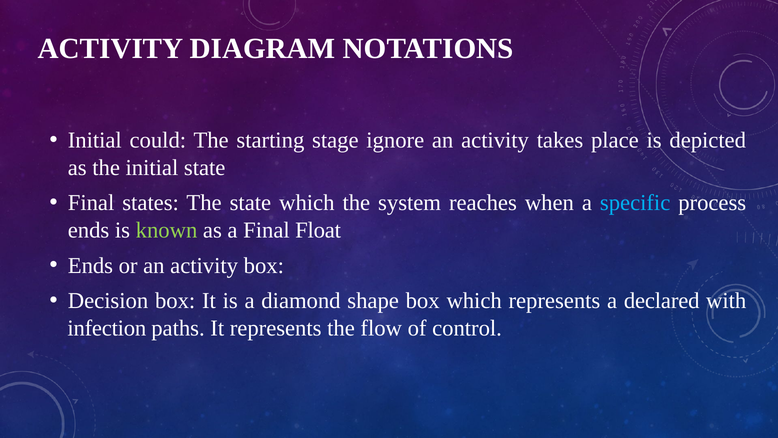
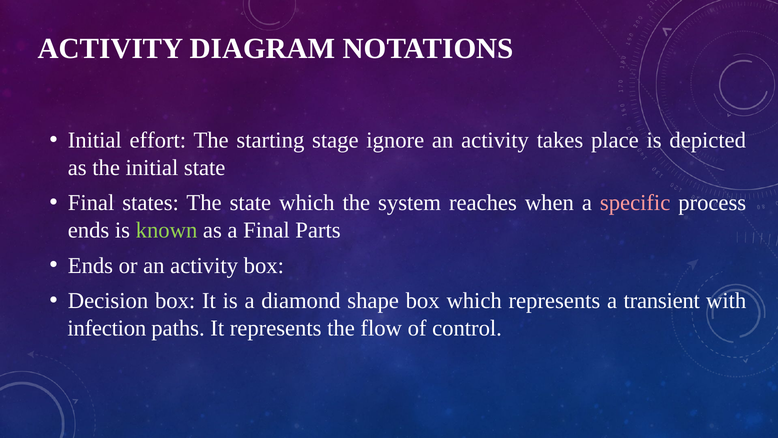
could: could -> effort
specific colour: light blue -> pink
Float: Float -> Parts
declared: declared -> transient
